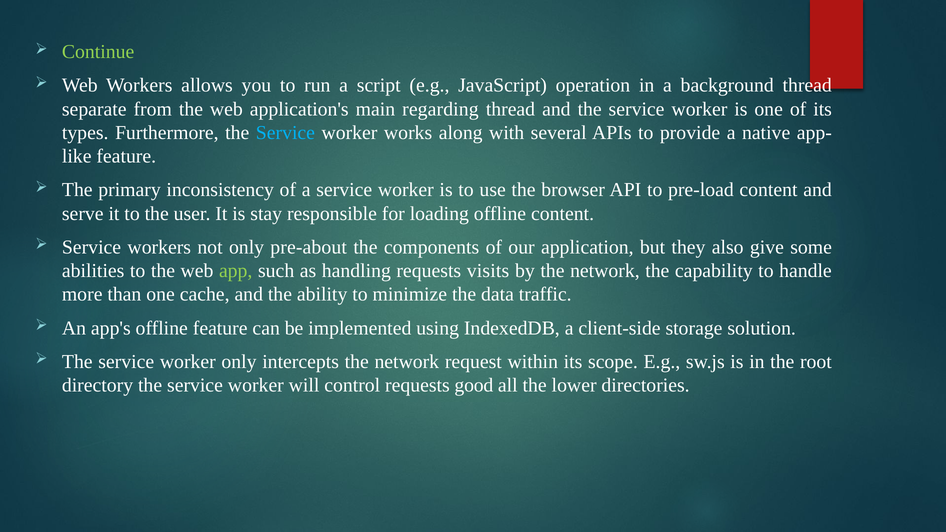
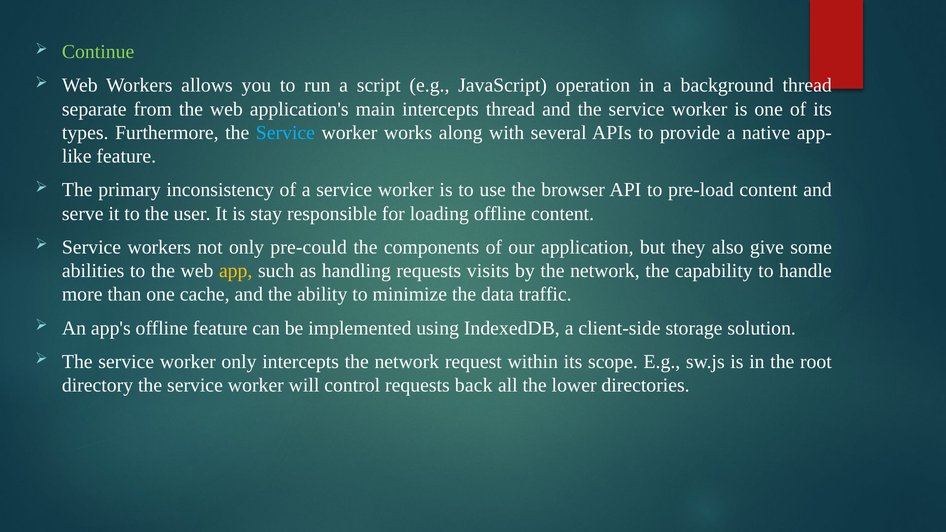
main regarding: regarding -> intercepts
pre-about: pre-about -> pre-could
app colour: light green -> yellow
good: good -> back
